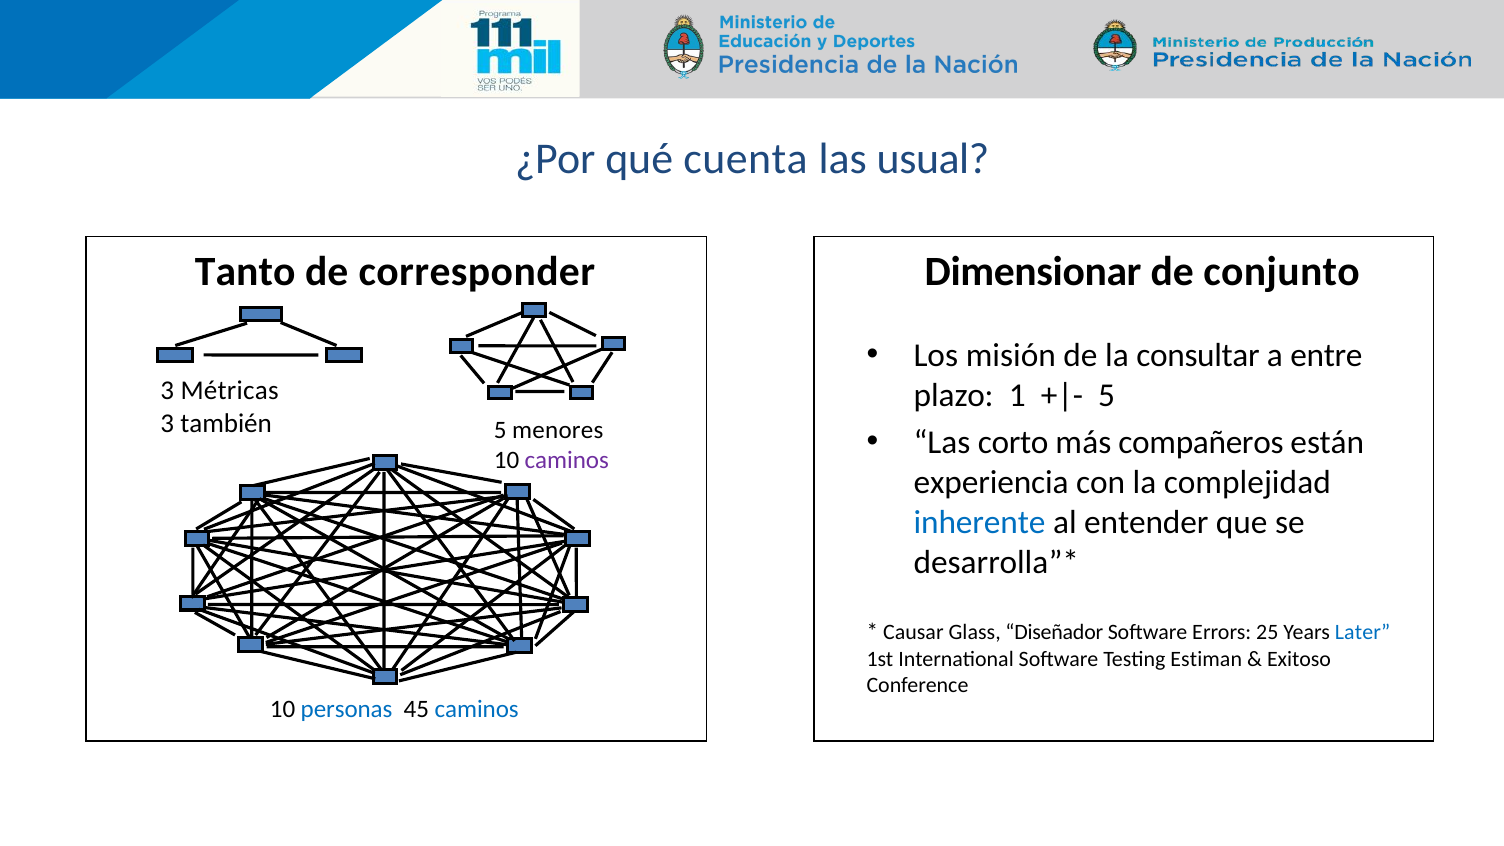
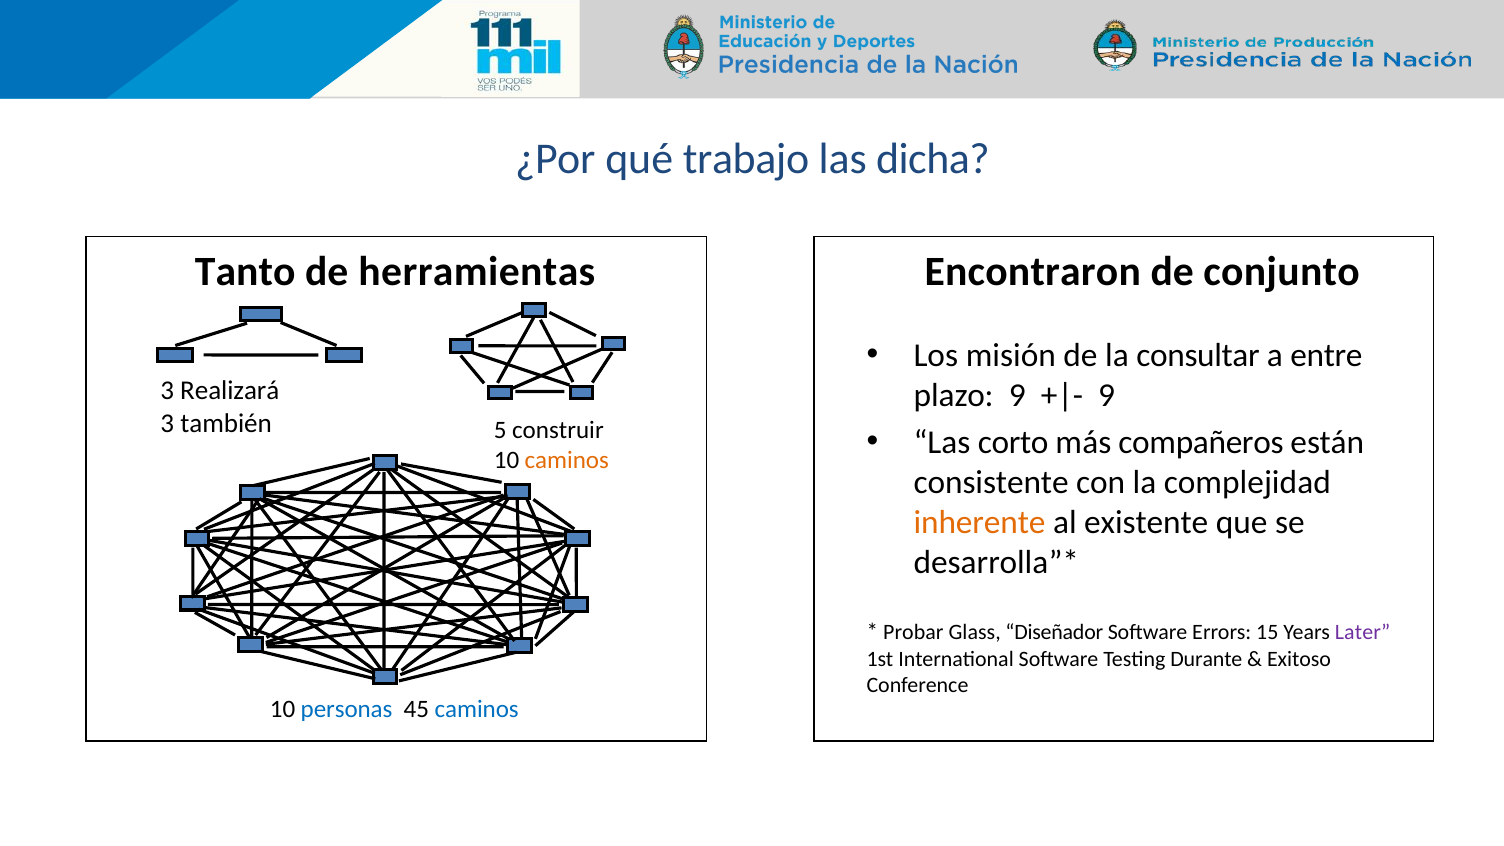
cuenta: cuenta -> trabajo
usual: usual -> dicha
corresponder: corresponder -> herramientas
Dimensionar: Dimensionar -> Encontraron
Métricas: Métricas -> Realizará
plazo 1: 1 -> 9
5 at (1107, 395): 5 -> 9
menores: menores -> construir
caminos at (567, 460) colour: purple -> orange
experiencia: experiencia -> consistente
inherente colour: blue -> orange
entender: entender -> existente
Causar: Causar -> Probar
25: 25 -> 15
Later colour: blue -> purple
Estiman: Estiman -> Durante
